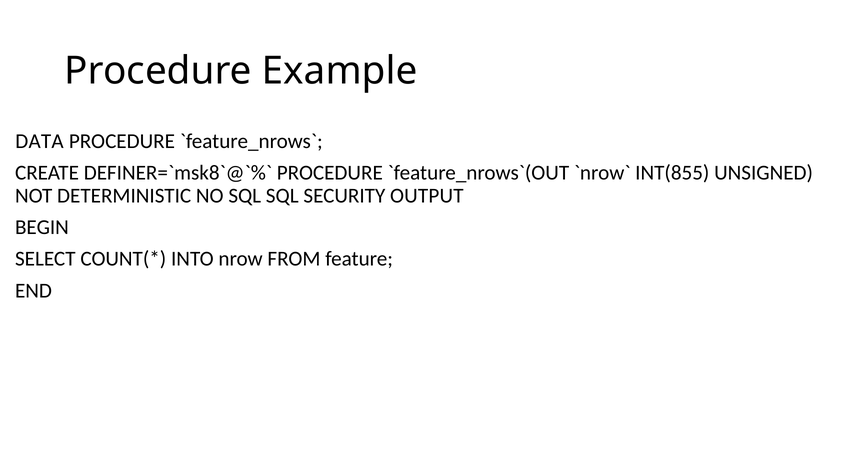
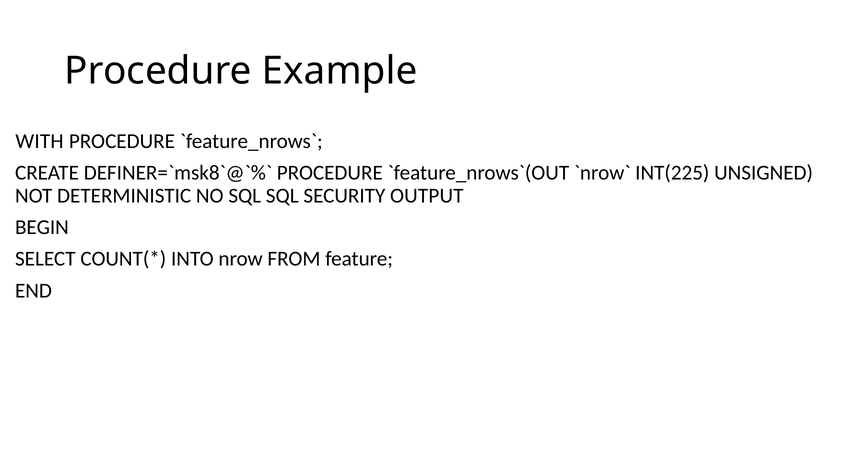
DATA: DATA -> WITH
INT(855: INT(855 -> INT(225
